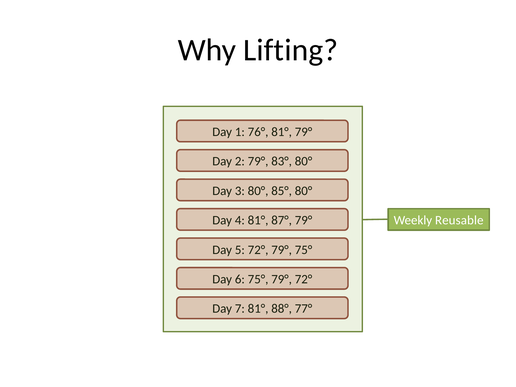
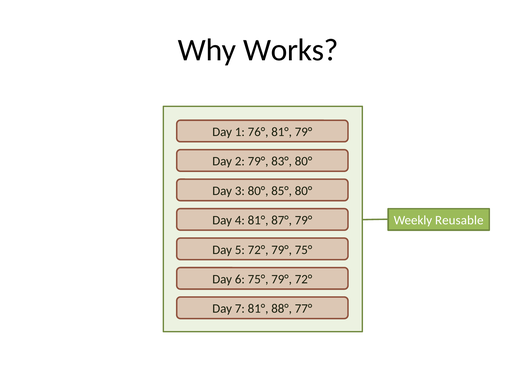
Lifting: Lifting -> Works
